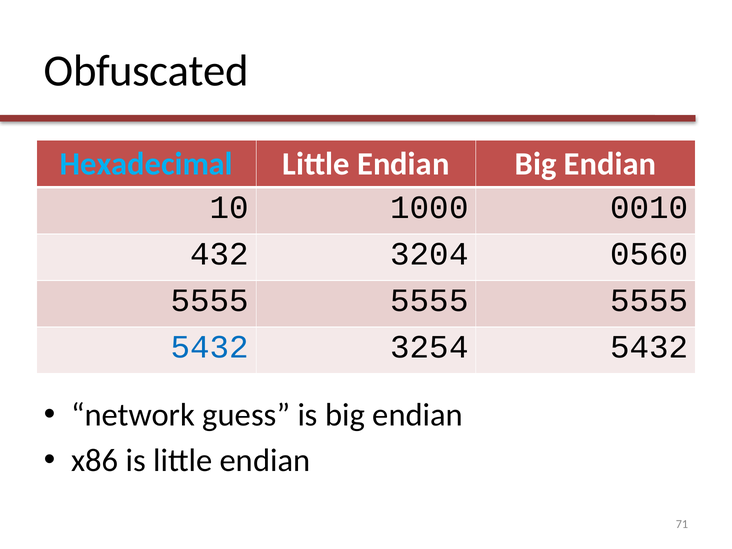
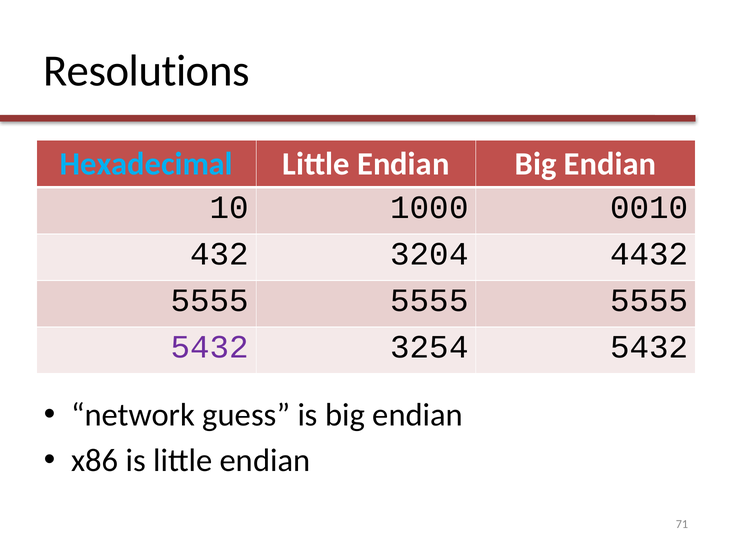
Obfuscated: Obfuscated -> Resolutions
0560: 0560 -> 4432
5432 at (210, 347) colour: blue -> purple
